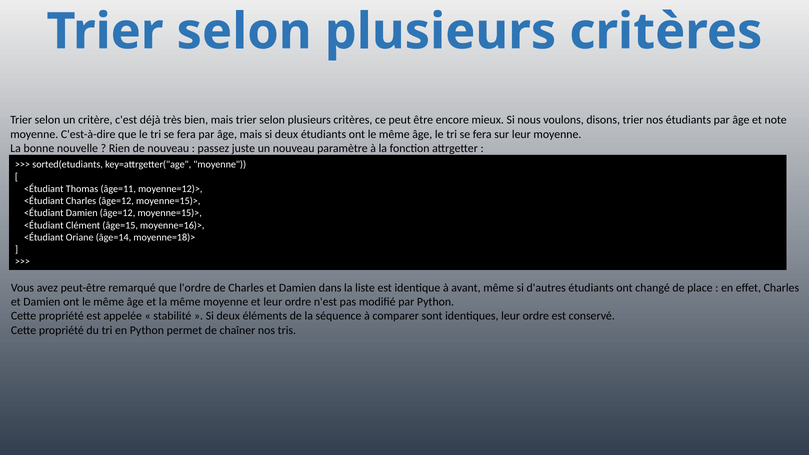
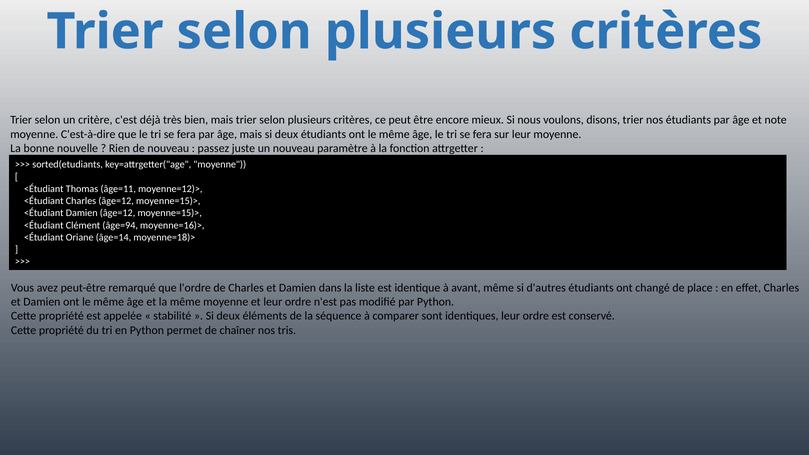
âge=15: âge=15 -> âge=94
